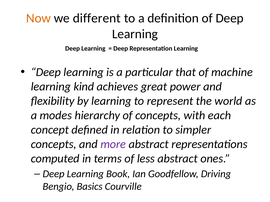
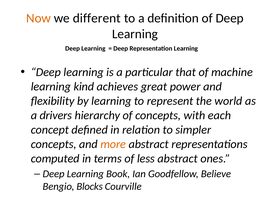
modes: modes -> drivers
more colour: purple -> orange
Driving: Driving -> Believe
Basics: Basics -> Blocks
